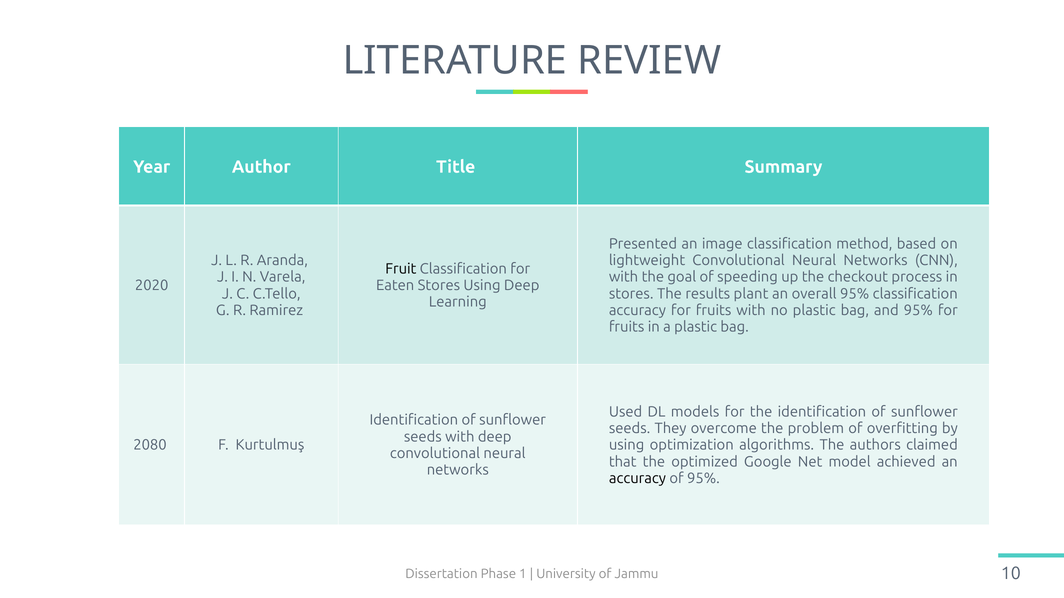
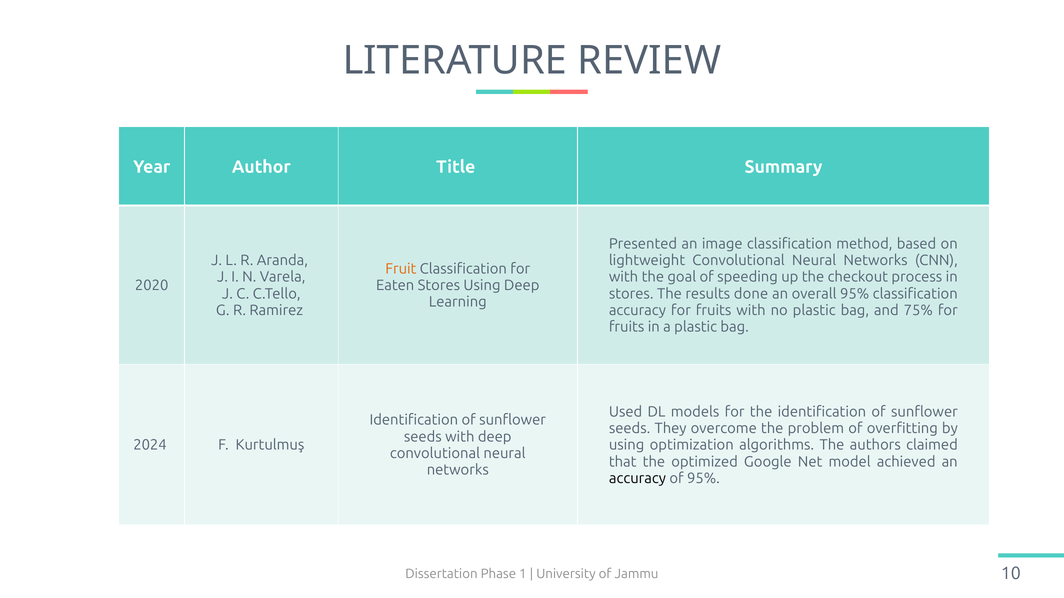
Fruit colour: black -> orange
plant: plant -> done
and 95%: 95% -> 75%
2080: 2080 -> 2024
